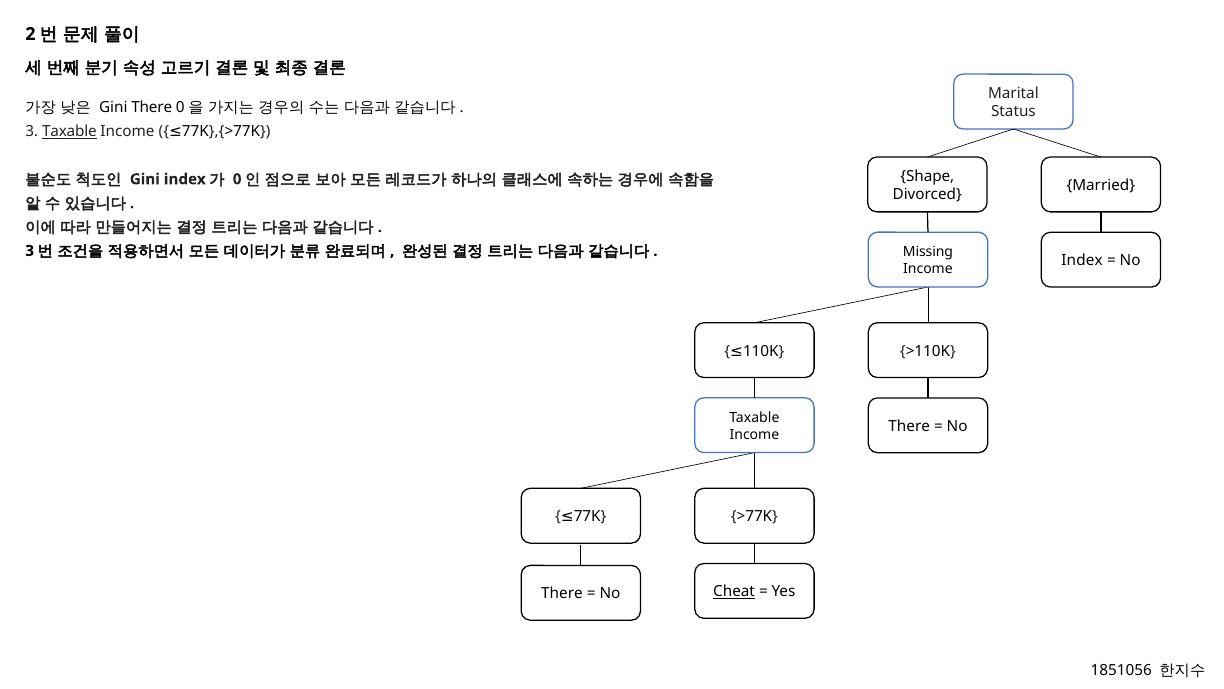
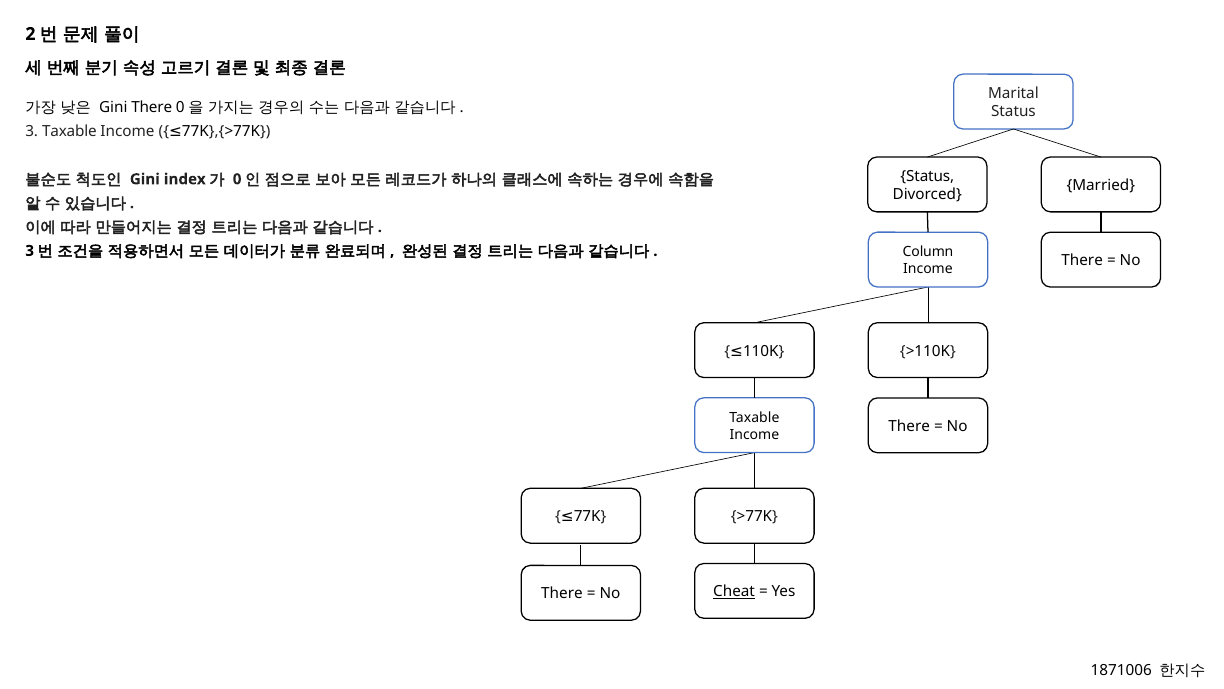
Taxable at (69, 131) underline: present -> none
Shape at (927, 176): Shape -> Status
Missing: Missing -> Column
Index at (1082, 260): Index -> There
1851056: 1851056 -> 1871006
